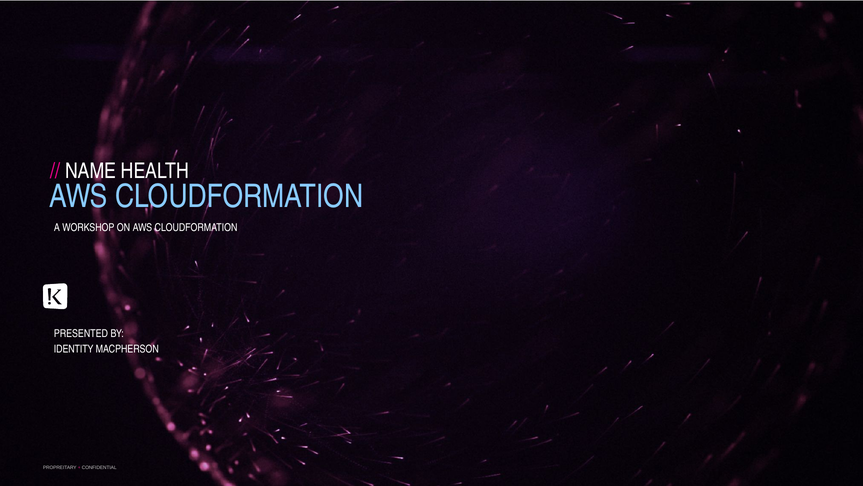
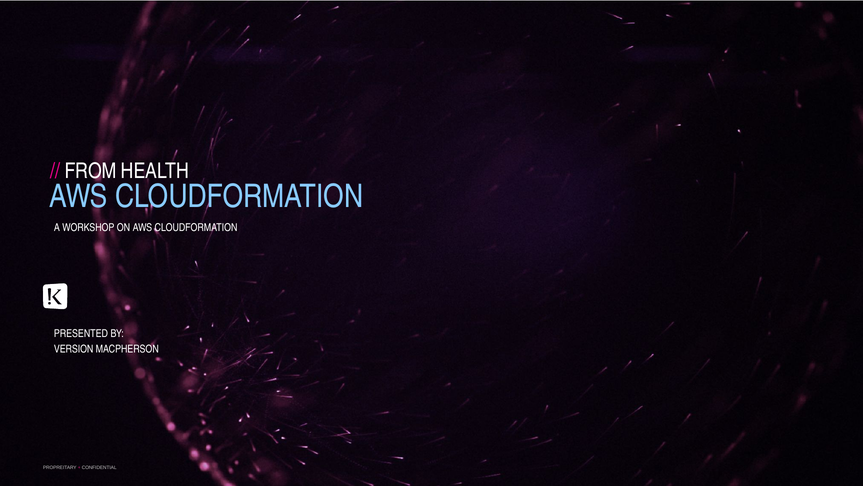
NAME: NAME -> FROM
IDENTITY: IDENTITY -> VERSION
